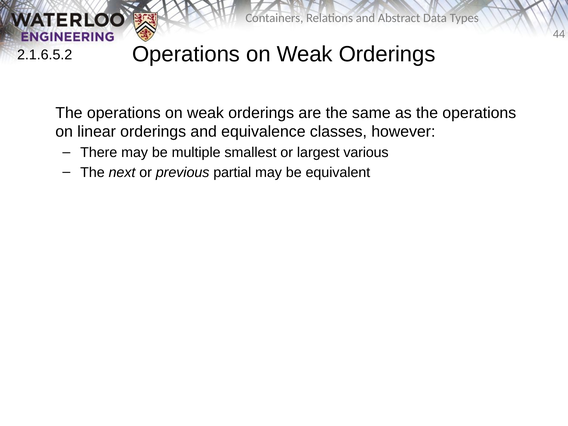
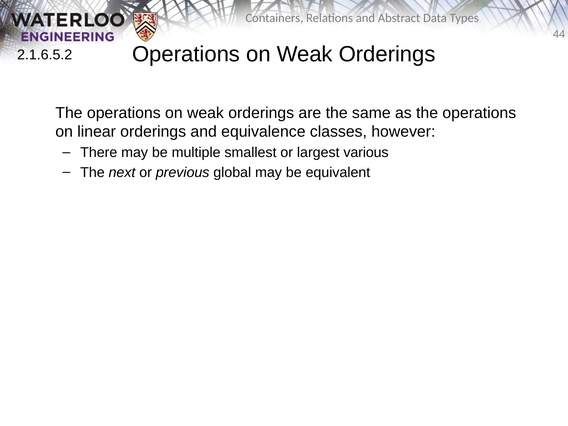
partial: partial -> global
